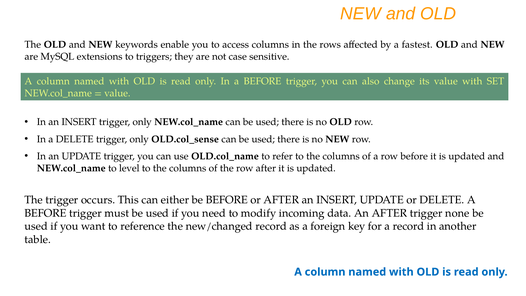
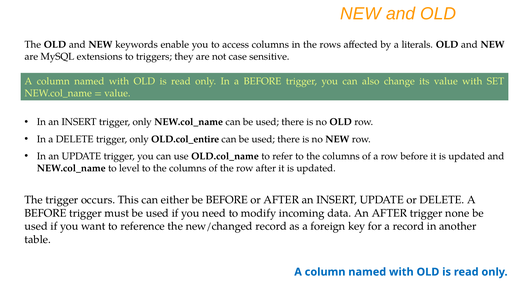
fastest: fastest -> literals
OLD.col_sense: OLD.col_sense -> OLD.col_entire
